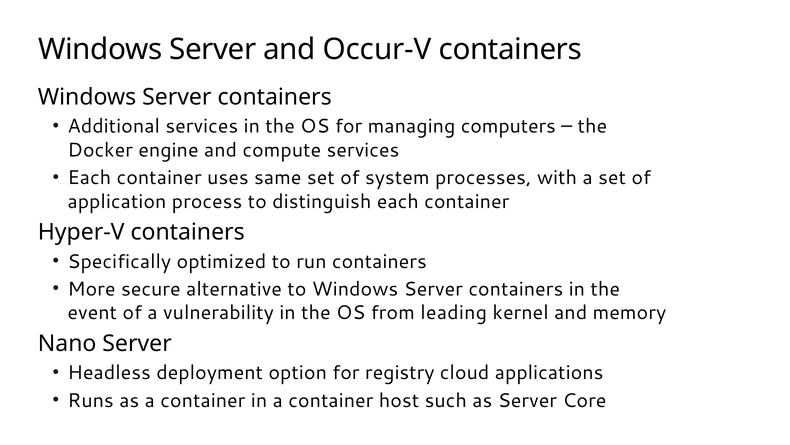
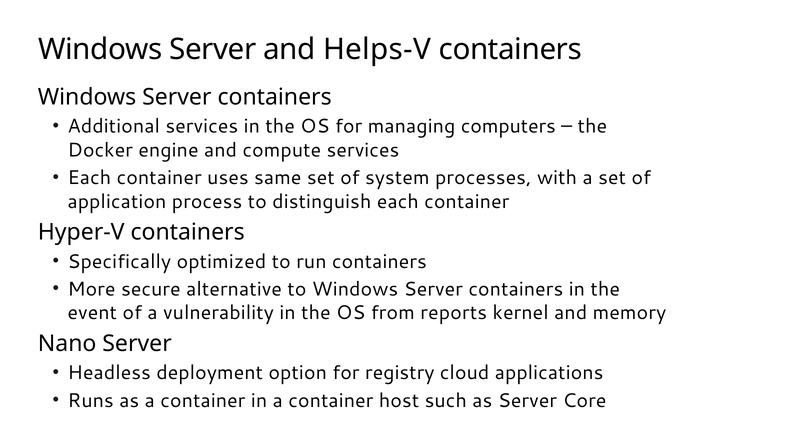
Occur-V: Occur-V -> Helps-V
leading: leading -> reports
